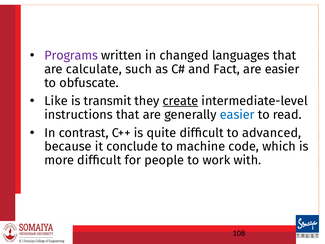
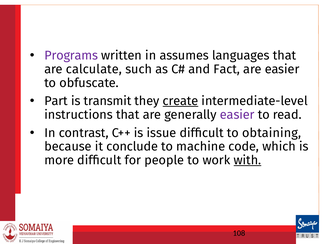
changed: changed -> assumes
Like: Like -> Part
easier at (237, 115) colour: blue -> purple
quite: quite -> issue
advanced: advanced -> obtaining
with underline: none -> present
